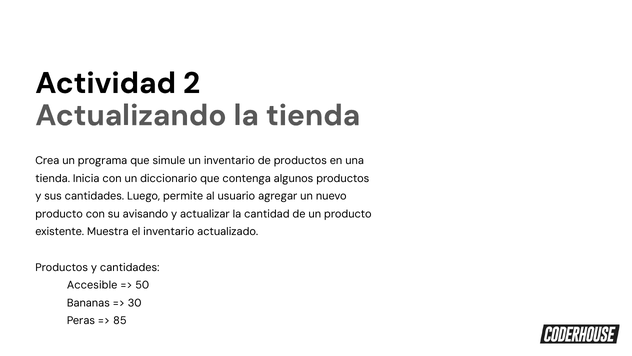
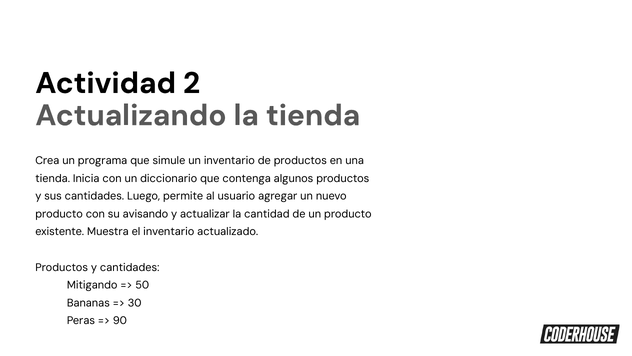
Accesible: Accesible -> Mitigando
85: 85 -> 90
